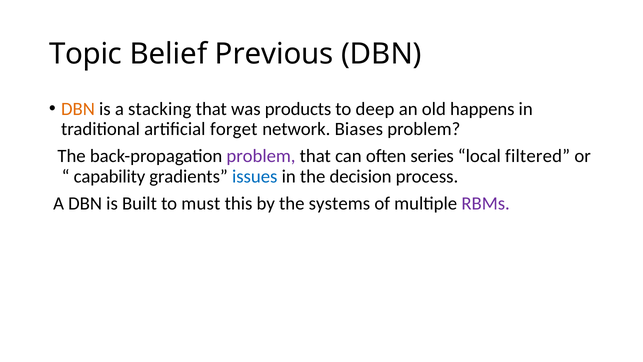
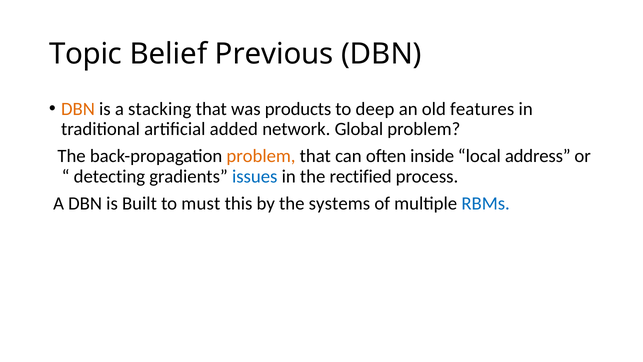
happens: happens -> features
forget: forget -> added
Biases: Biases -> Global
problem at (261, 156) colour: purple -> orange
series: series -> inside
filtered: filtered -> address
capability: capability -> detecting
decision: decision -> rectified
RBMs colour: purple -> blue
